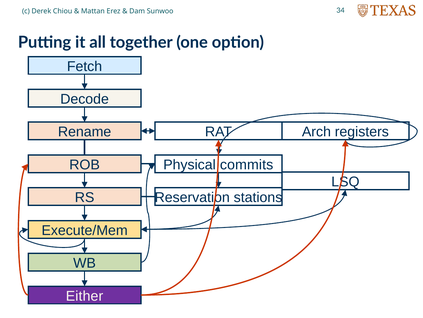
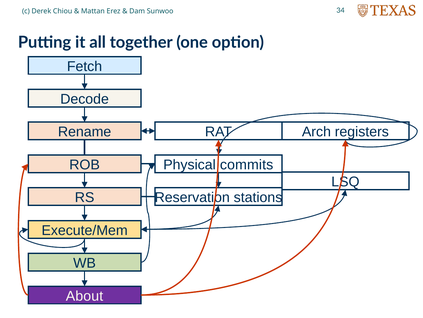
Either: Either -> About
